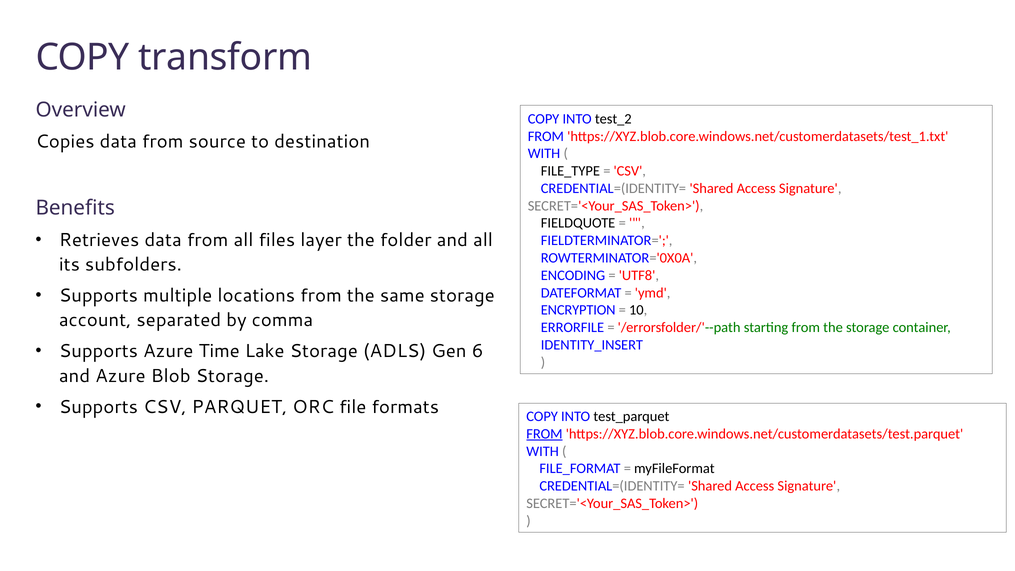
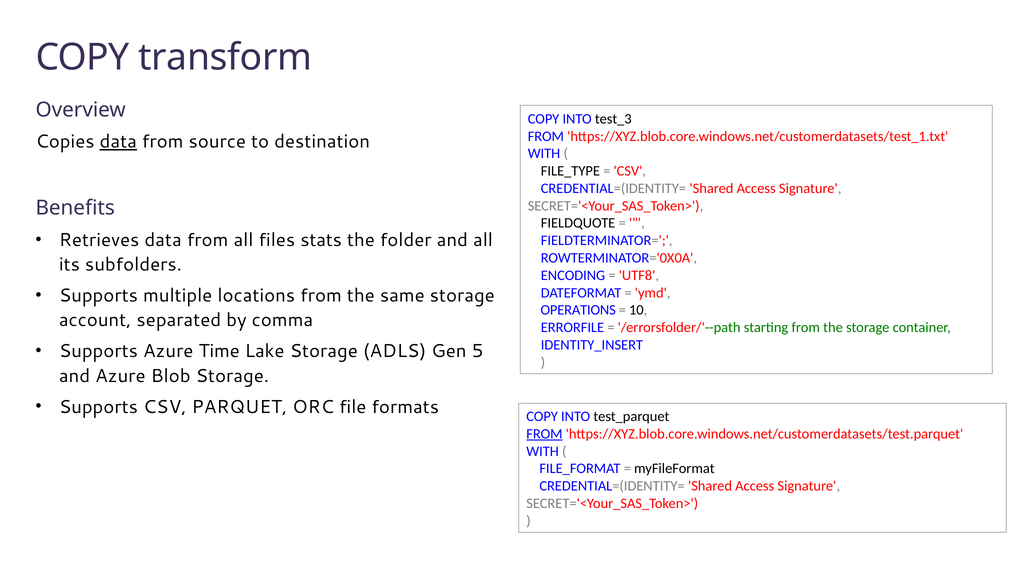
test_2: test_2 -> test_3
data at (118, 142) underline: none -> present
layer: layer -> stats
ENCRYPTION: ENCRYPTION -> OPERATIONS
6: 6 -> 5
